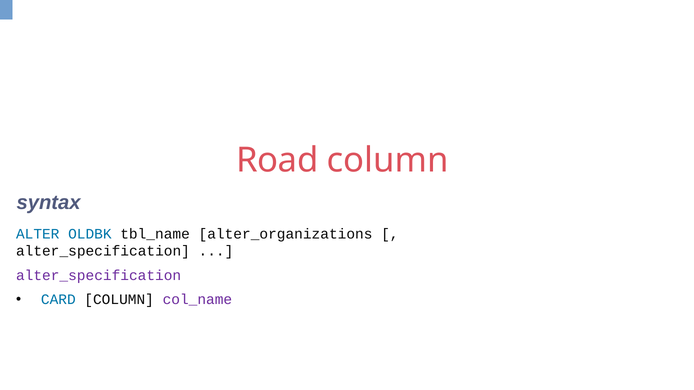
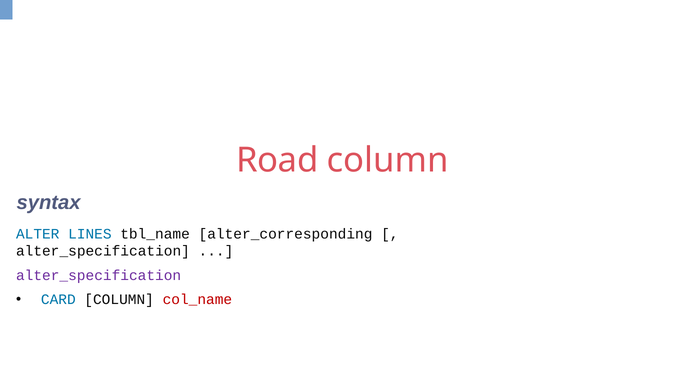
OLDBK: OLDBK -> LINES
alter_organizations: alter_organizations -> alter_corresponding
col_name colour: purple -> red
